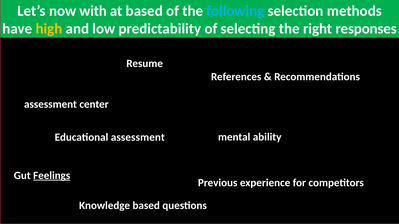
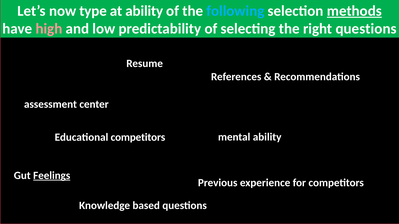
with: with -> type
at based: based -> ability
methods underline: none -> present
high colour: yellow -> pink
right responses: responses -> questions
Educational assessment: assessment -> competitors
